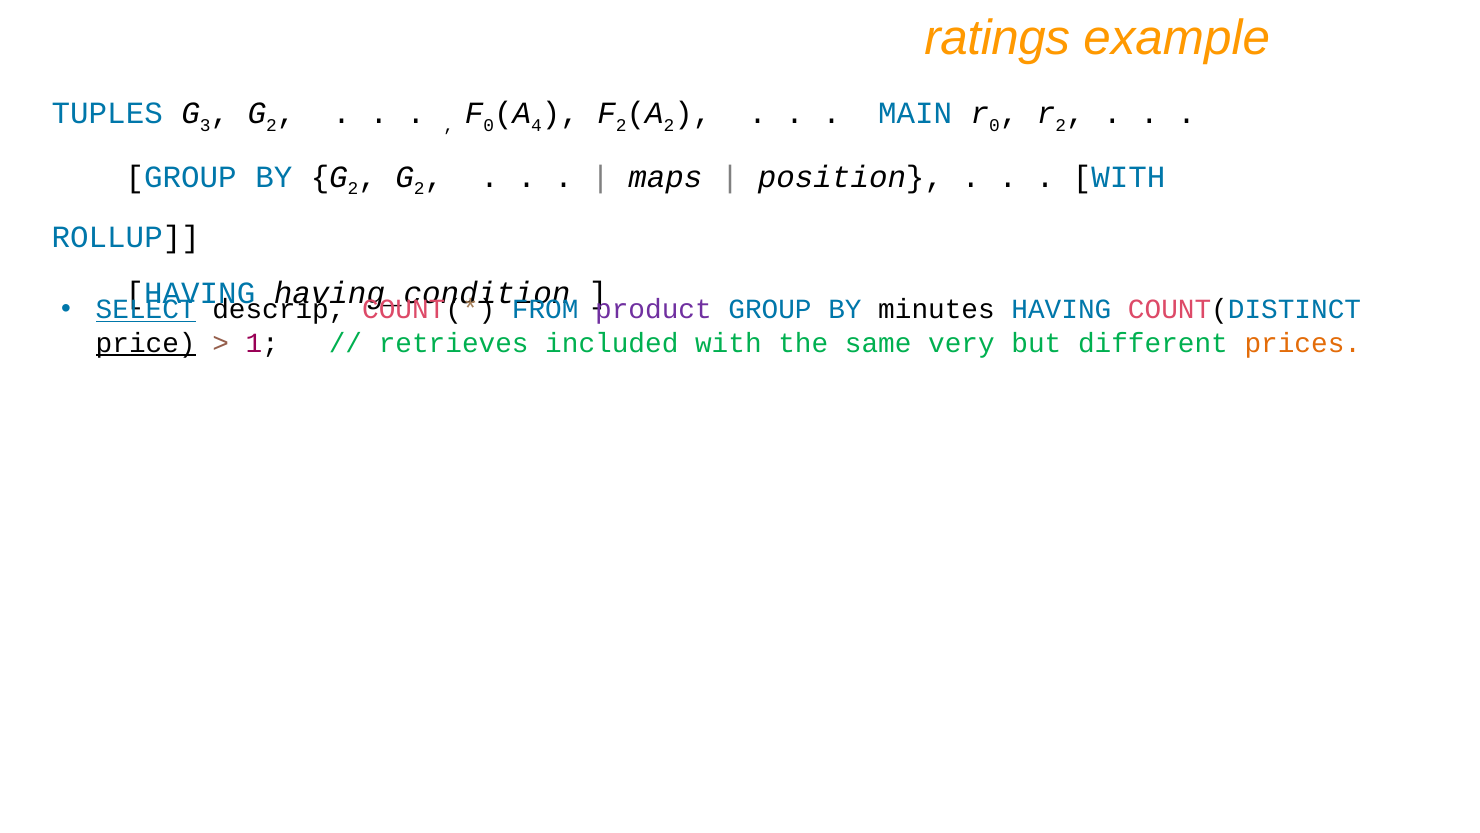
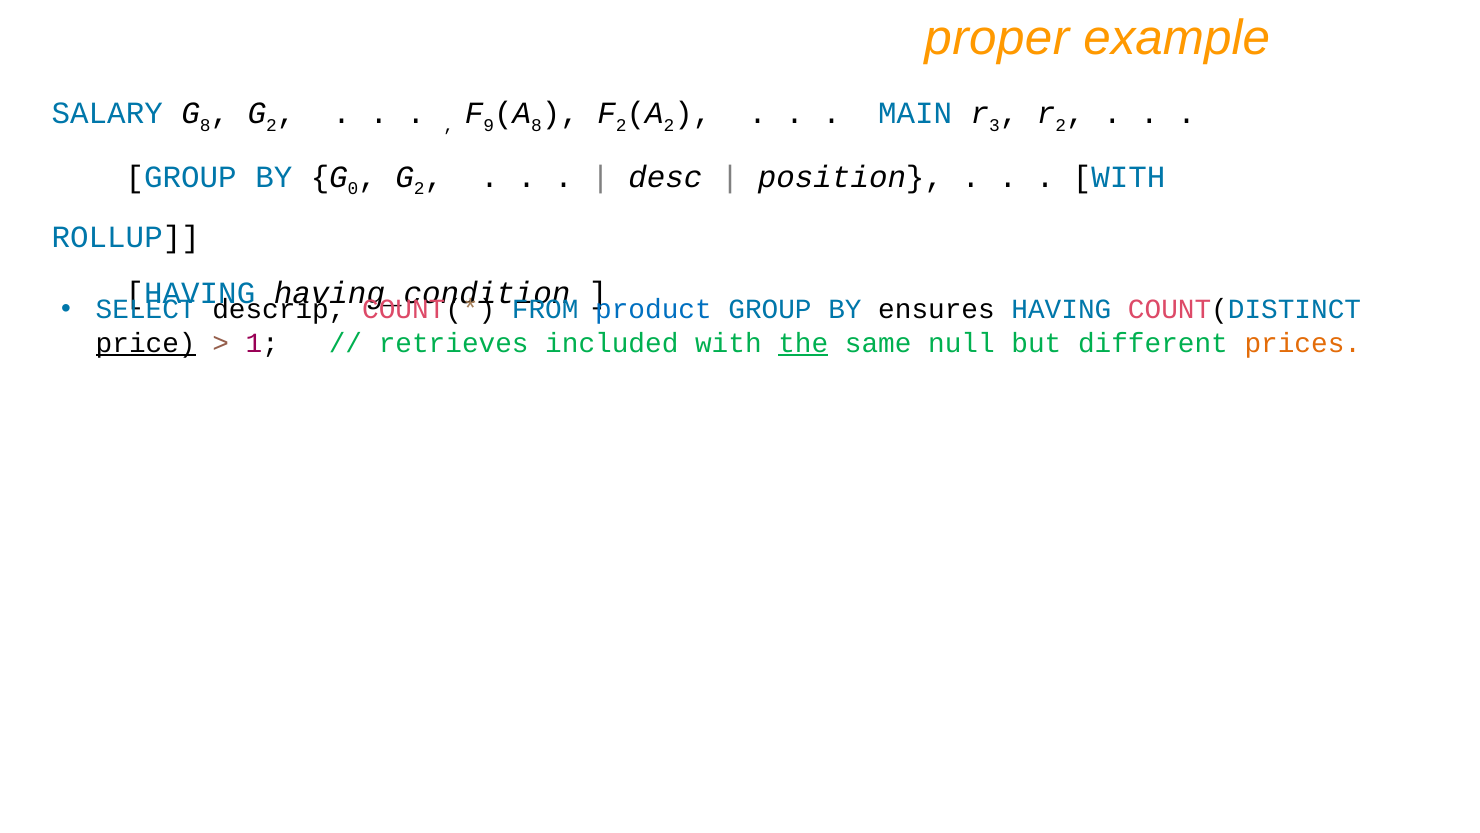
ratings: ratings -> proper
TUPLES: TUPLES -> SALARY
3 at (205, 126): 3 -> 8
0 at (489, 126): 0 -> 9
4 at (537, 126): 4 -> 8
0 at (995, 126): 0 -> 3
2 at (353, 189): 2 -> 0
maps: maps -> desc
SELECT underline: present -> none
product colour: purple -> blue
minutes: minutes -> ensures
the underline: none -> present
very: very -> null
